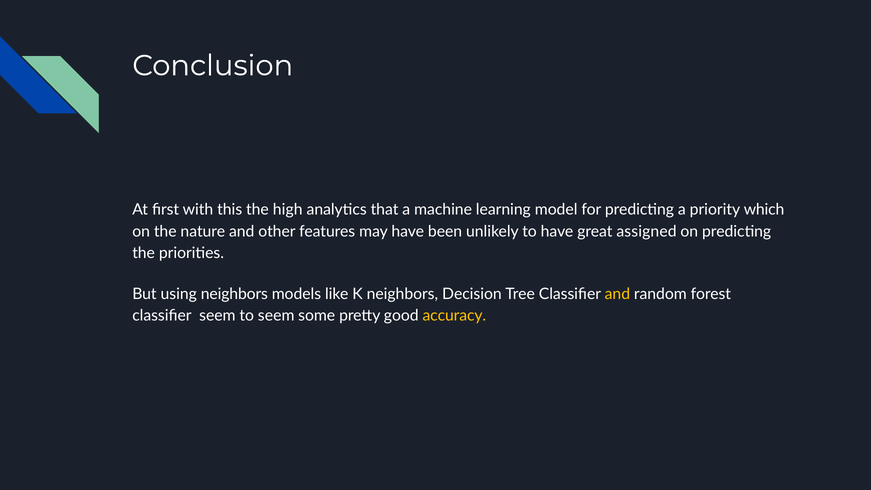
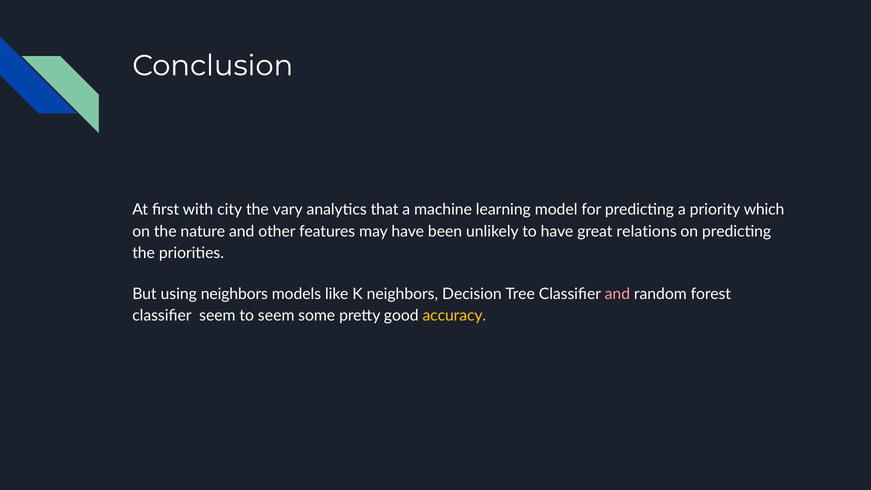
this: this -> city
high: high -> vary
assigned: assigned -> relations
and at (617, 294) colour: yellow -> pink
